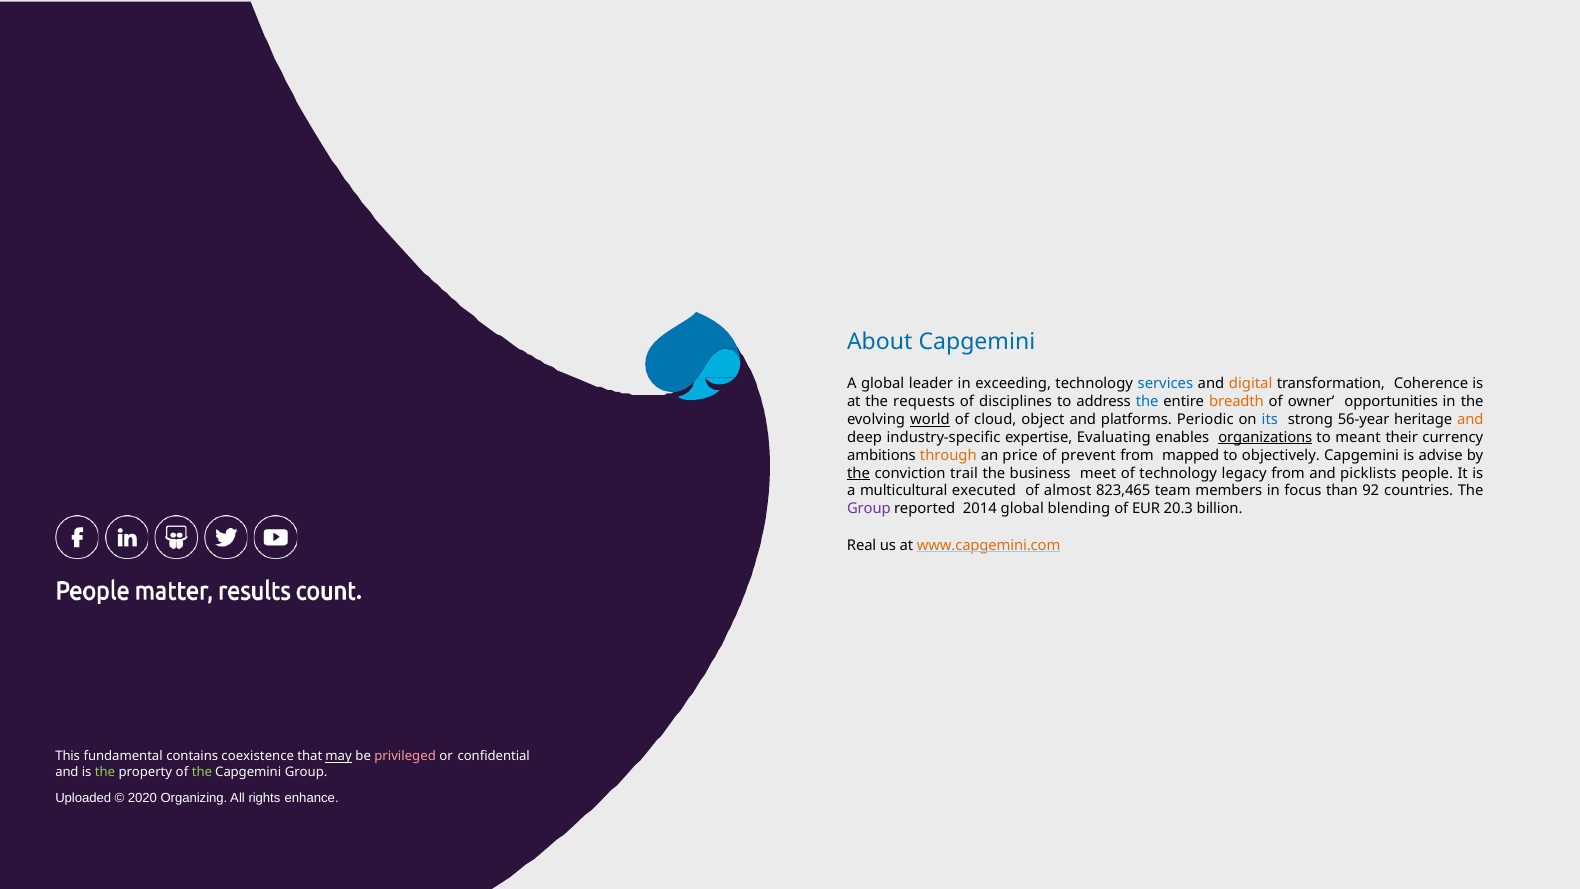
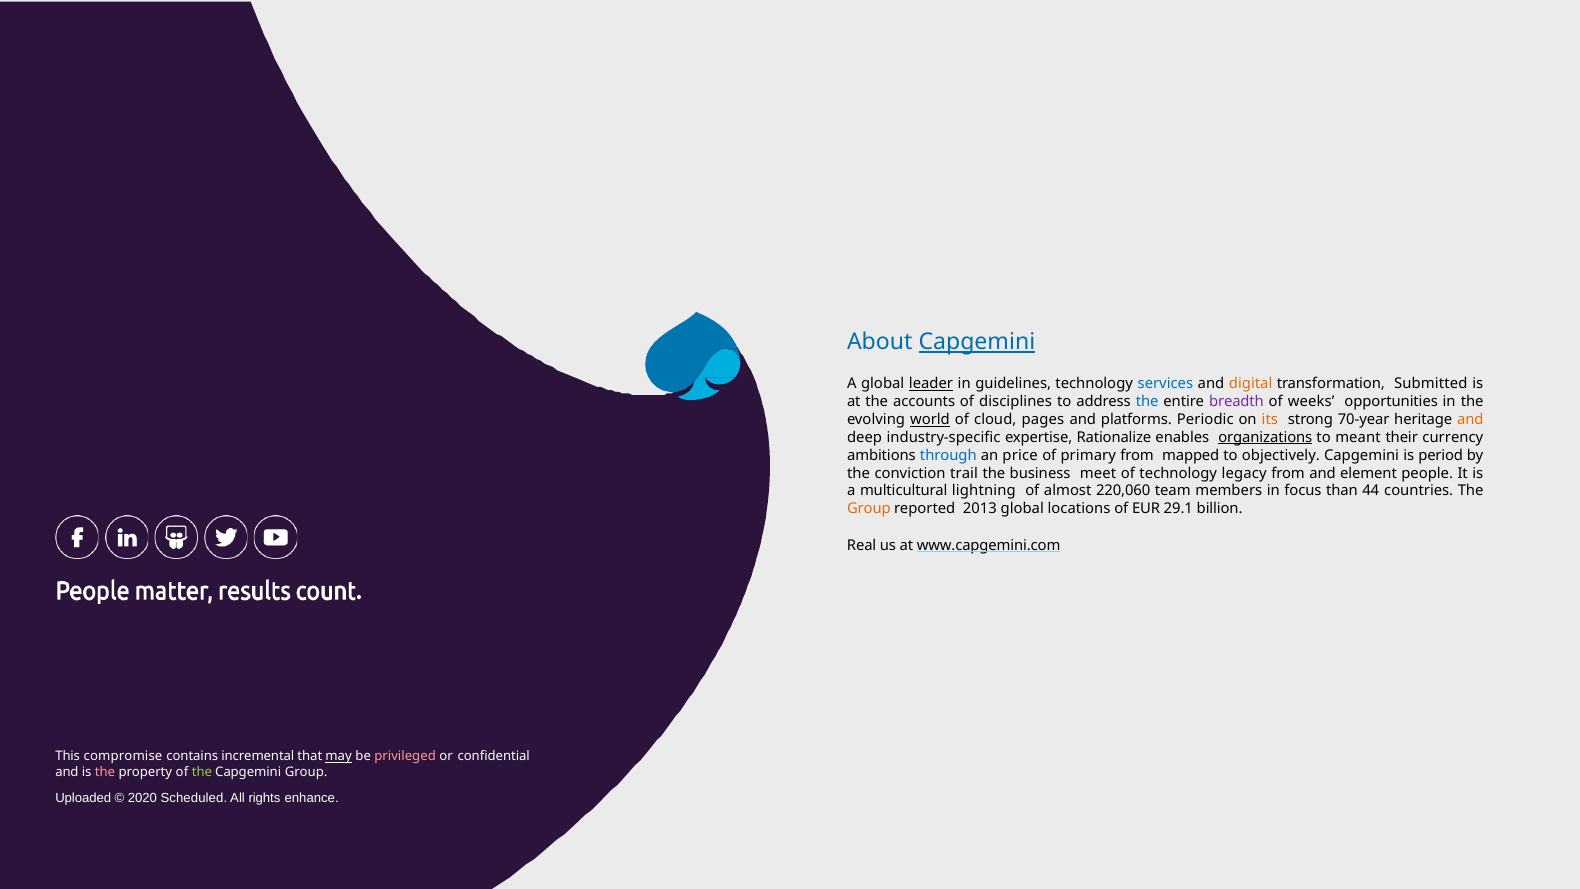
Capgemini at (977, 342) underline: none -> present
leader underline: none -> present
exceeding: exceeding -> guidelines
Coherence: Coherence -> Submitted
requests: requests -> accounts
breadth colour: orange -> purple
owner: owner -> weeks
object: object -> pages
its colour: blue -> orange
56-year: 56-year -> 70-year
Evaluating: Evaluating -> Rationalize
through colour: orange -> blue
prevent: prevent -> primary
advise: advise -> period
the at (858, 473) underline: present -> none
picklists: picklists -> element
executed: executed -> lightning
823,465: 823,465 -> 220,060
92: 92 -> 44
Group at (869, 509) colour: purple -> orange
2014: 2014 -> 2013
blending: blending -> locations
20.3: 20.3 -> 29.1
www.capgemini.com colour: orange -> black
fundamental: fundamental -> compromise
coexistence: coexistence -> incremental
the at (105, 772) colour: light green -> pink
Organizing: Organizing -> Scheduled
